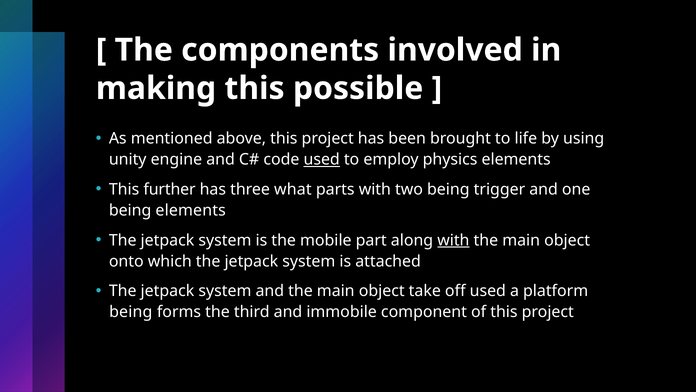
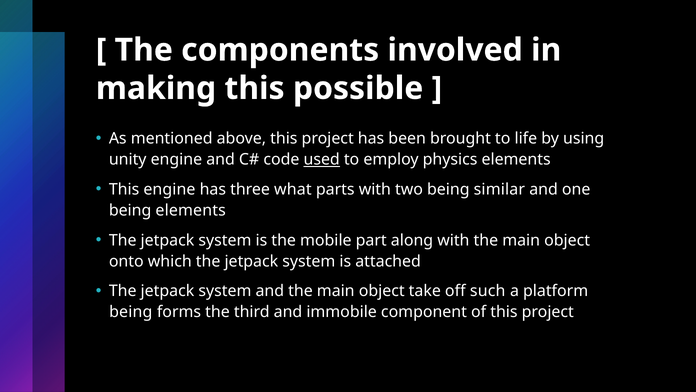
This further: further -> engine
trigger: trigger -> similar
with at (453, 240) underline: present -> none
off used: used -> such
